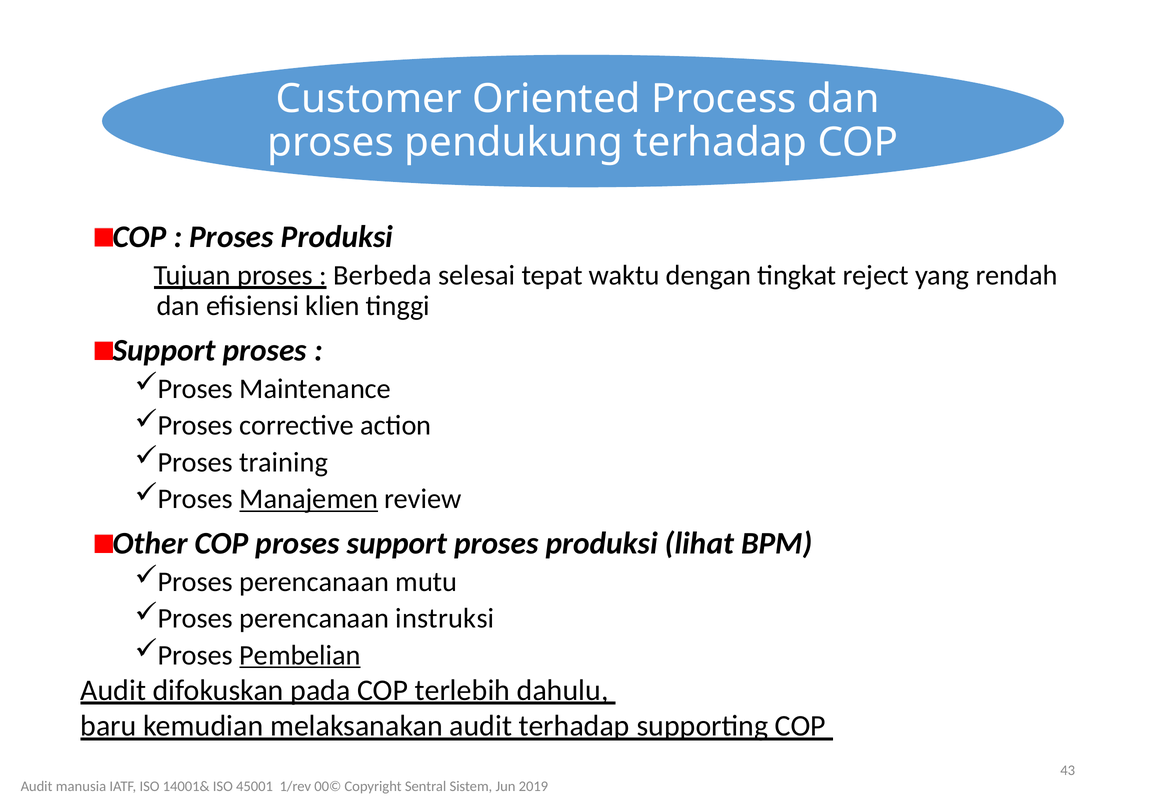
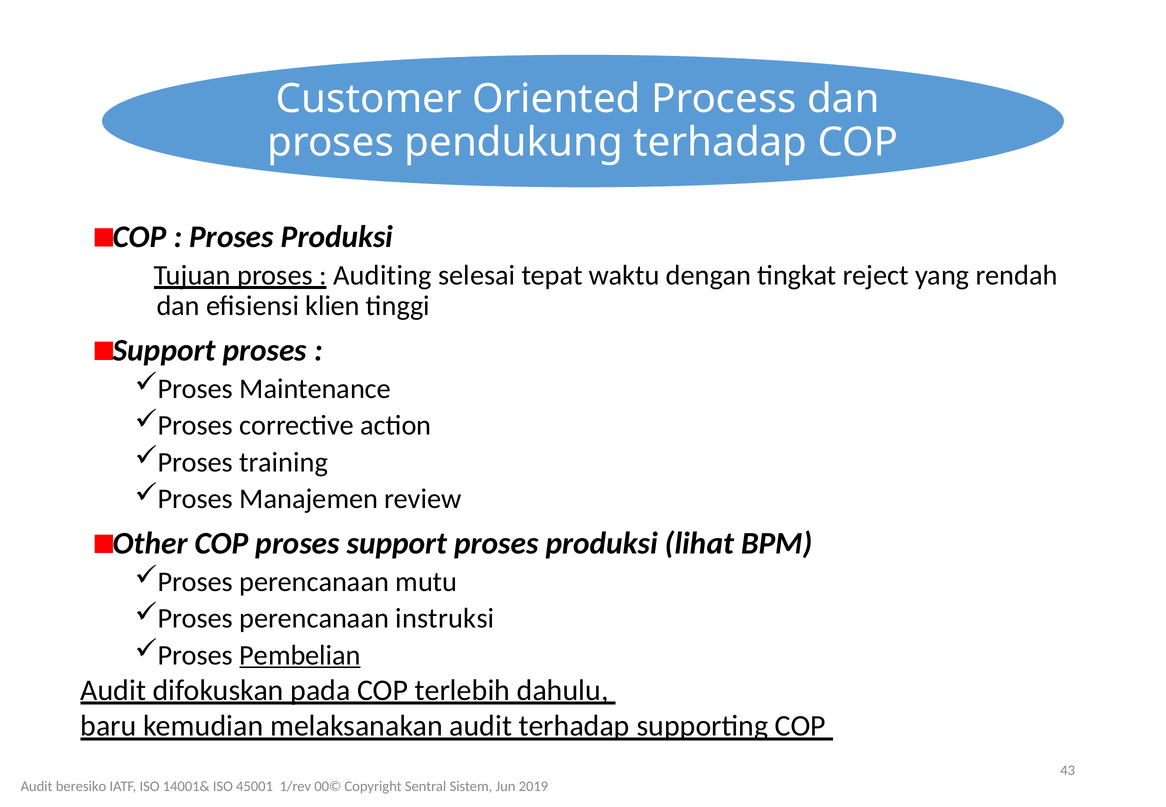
Berbeda: Berbeda -> Auditing
Manajemen underline: present -> none
manusia: manusia -> beresiko
